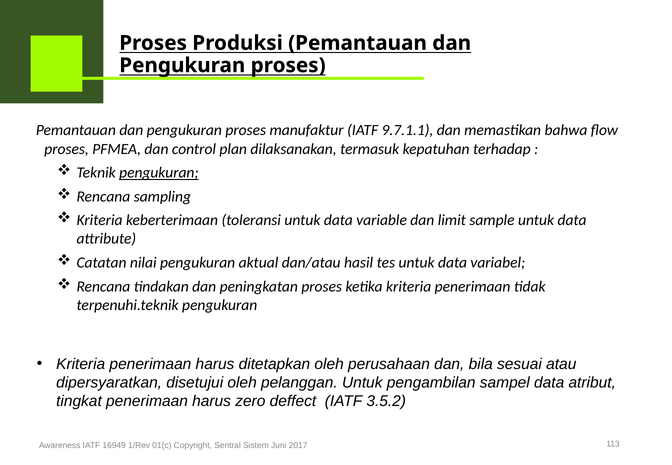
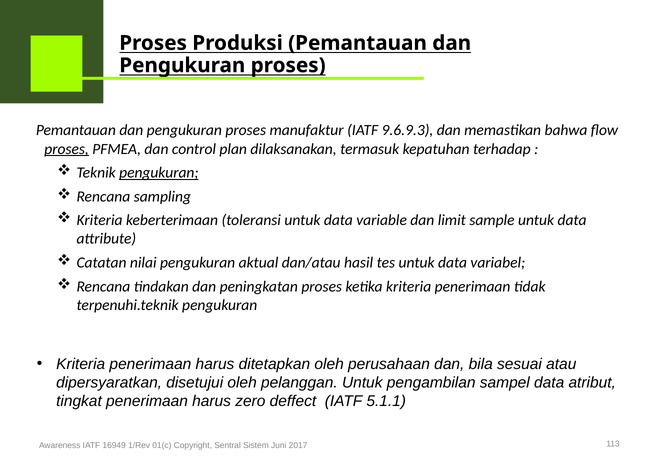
9.7.1.1: 9.7.1.1 -> 9.6.9.3
proses at (67, 149) underline: none -> present
3.5.2: 3.5.2 -> 5.1.1
